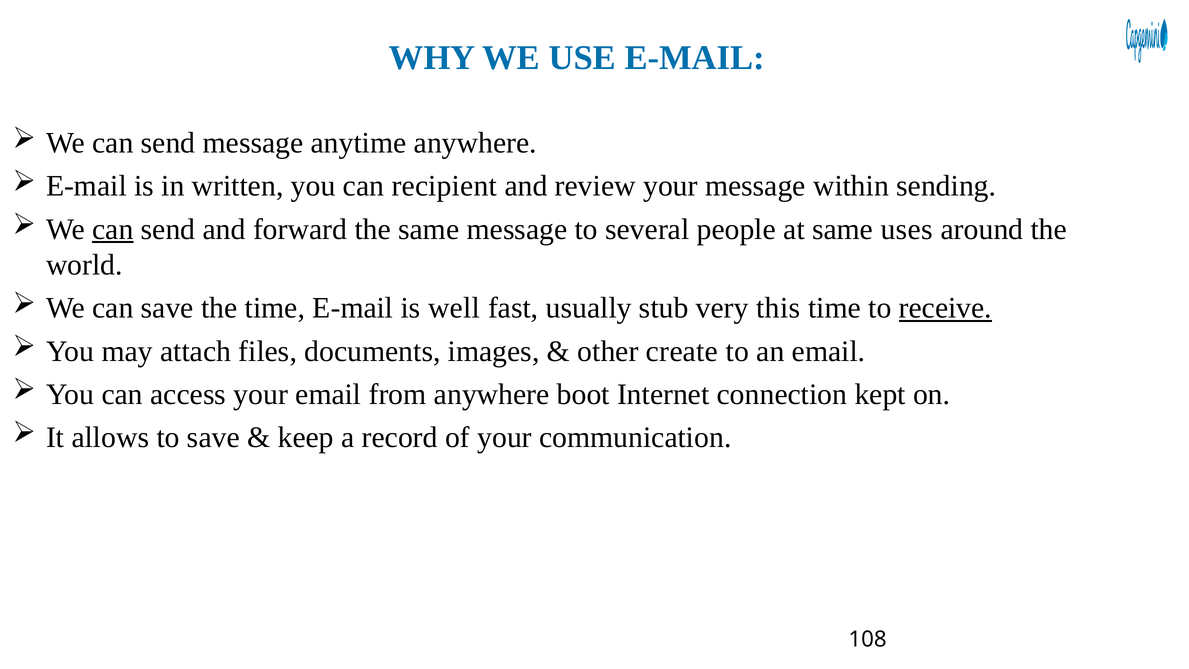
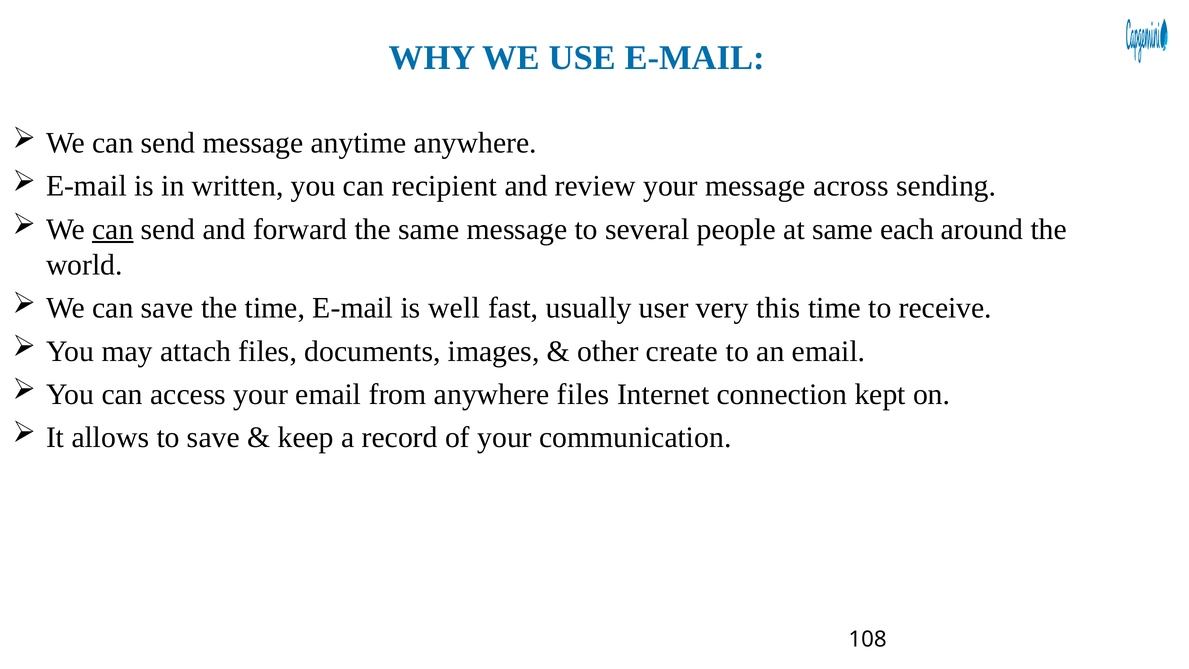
within: within -> across
uses: uses -> each
stub: stub -> user
receive underline: present -> none
anywhere boot: boot -> files
